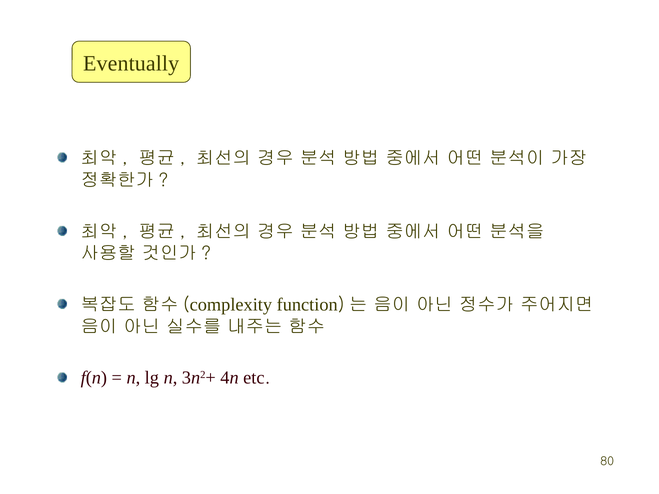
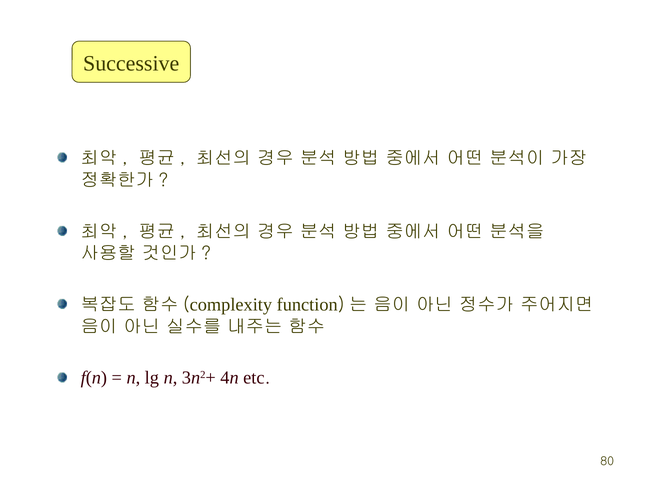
Eventually: Eventually -> Successive
